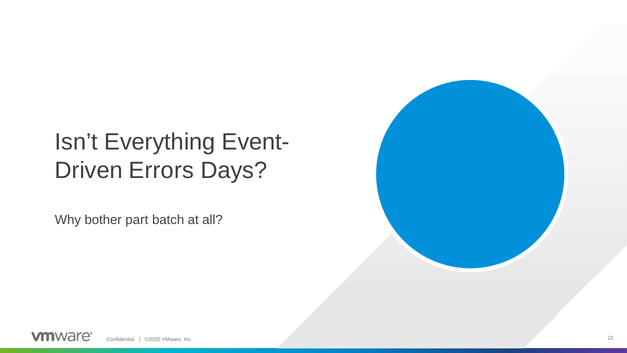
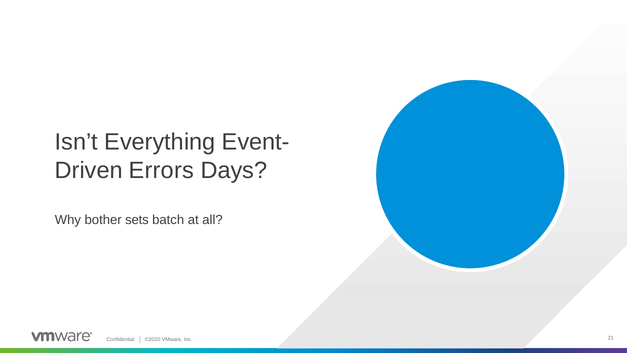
part: part -> sets
